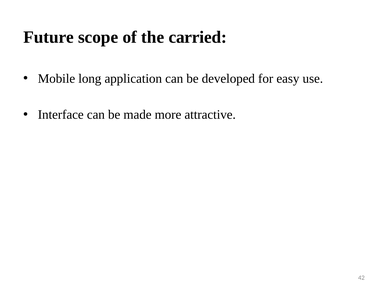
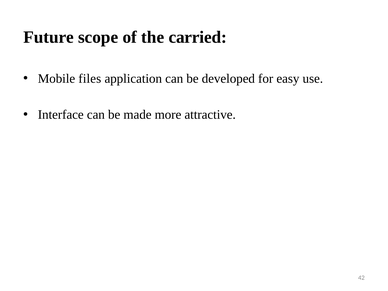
long: long -> files
